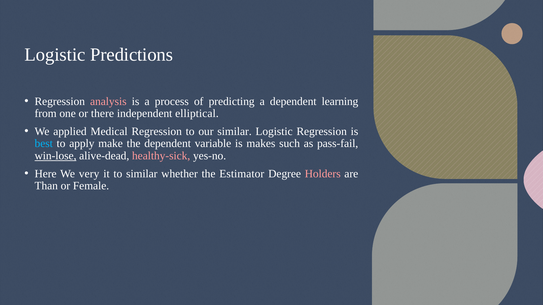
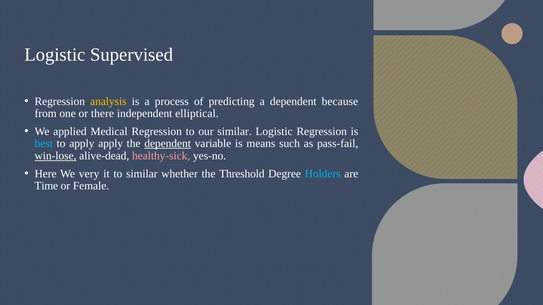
Predictions: Predictions -> Supervised
analysis colour: pink -> yellow
learning: learning -> because
apply make: make -> apply
dependent at (168, 144) underline: none -> present
makes: makes -> means
Estimator: Estimator -> Threshold
Holders colour: pink -> light blue
Than: Than -> Time
